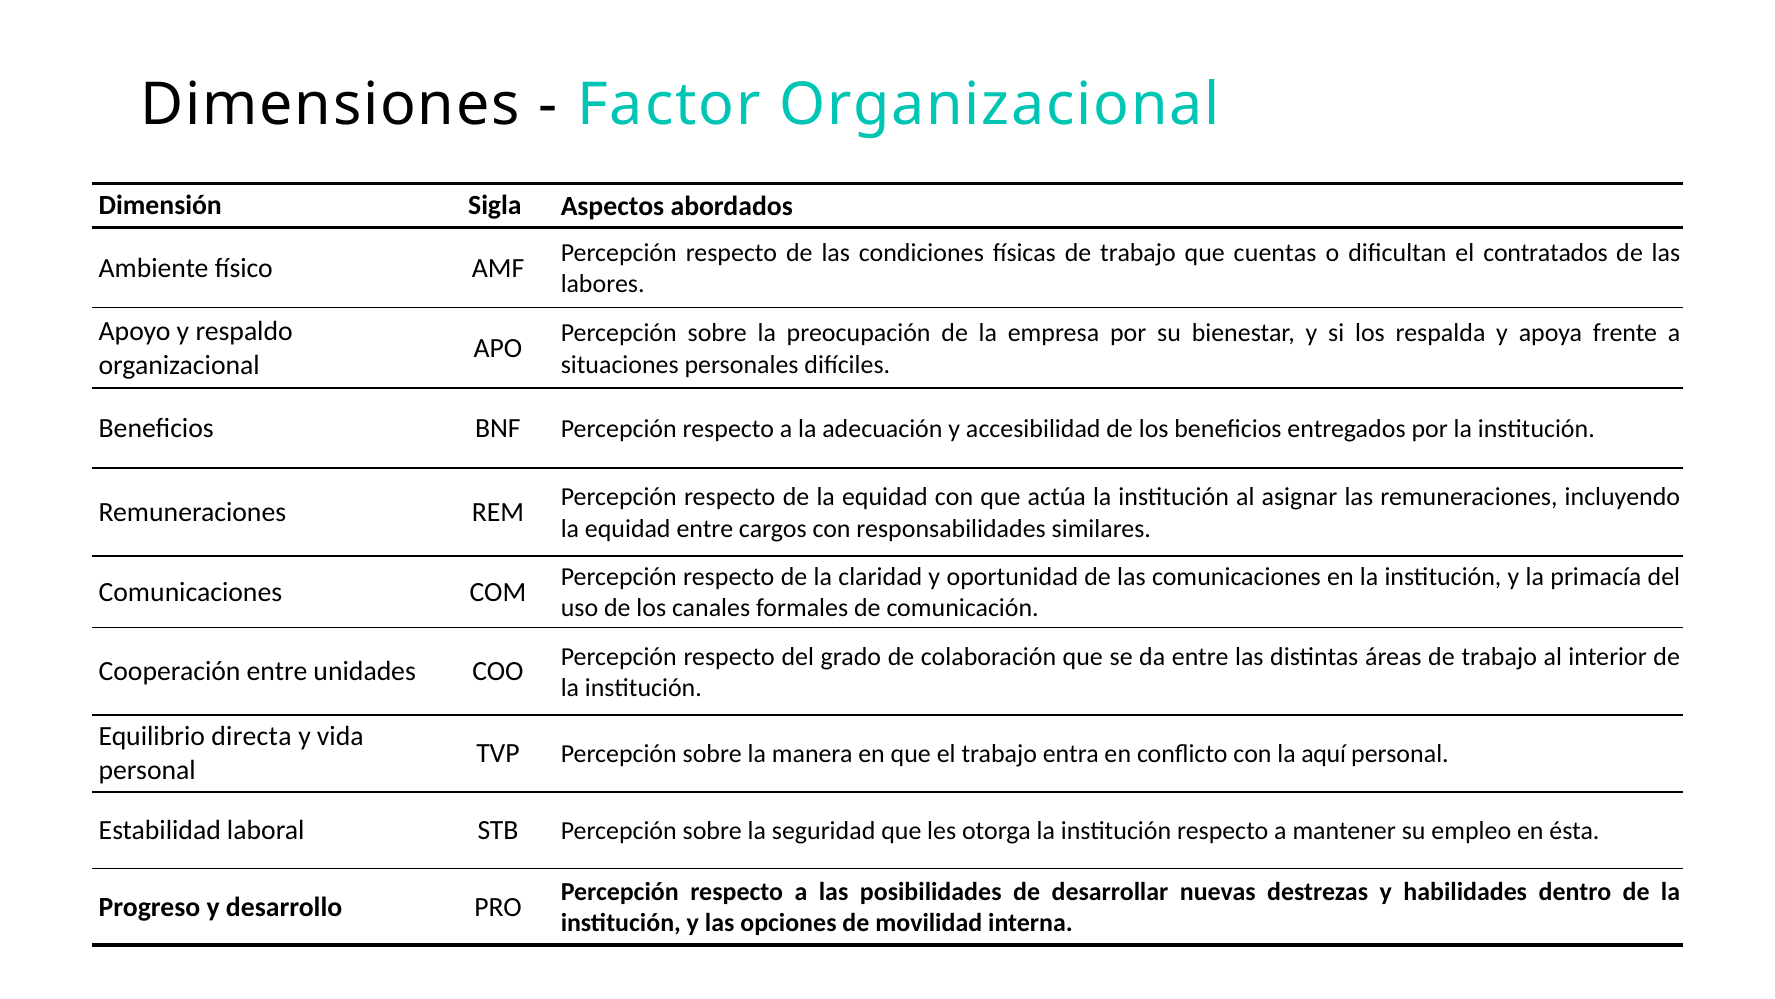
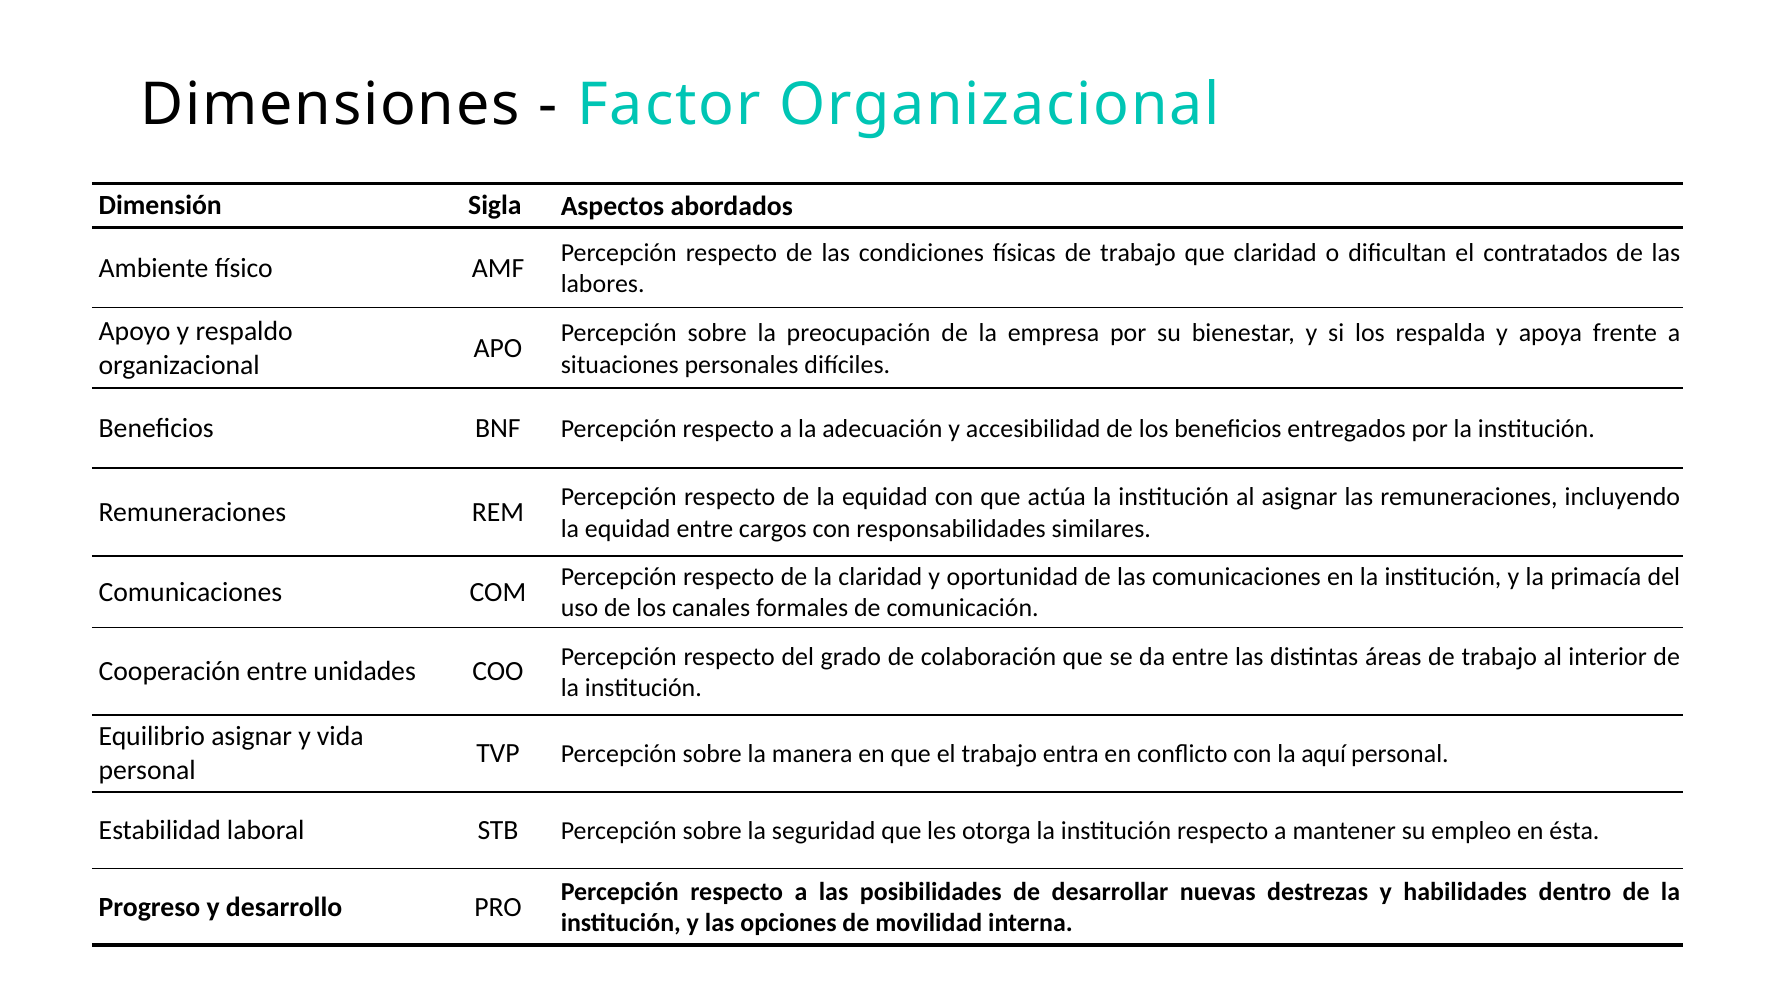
que cuentas: cuentas -> claridad
Equilibrio directa: directa -> asignar
